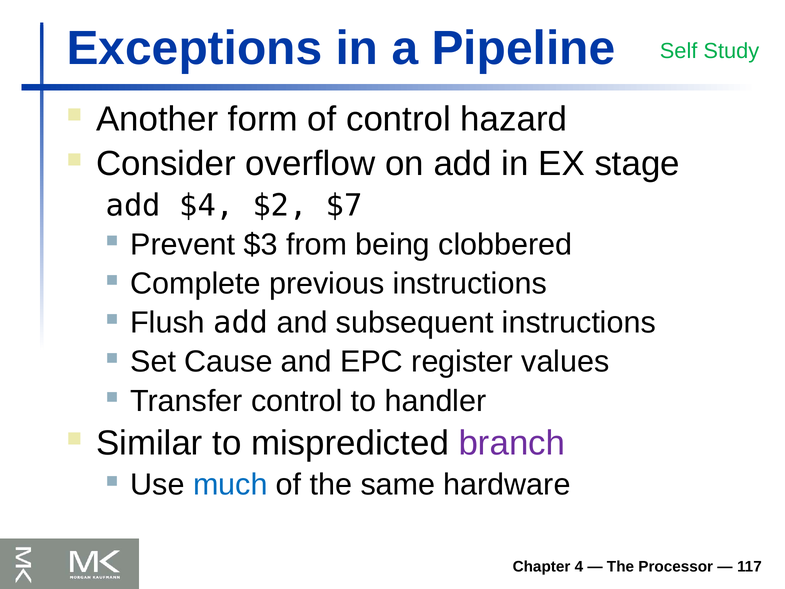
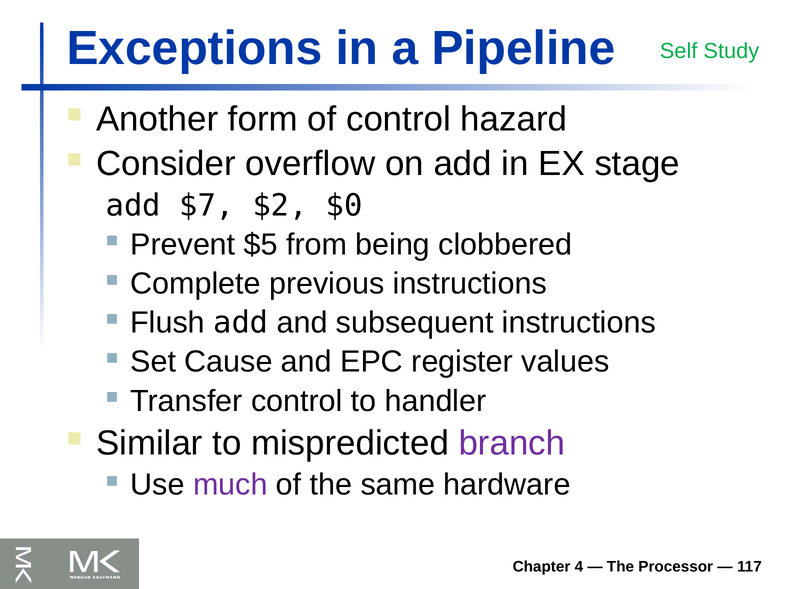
$4: $4 -> $7
$7: $7 -> $0
$3: $3 -> $5
much colour: blue -> purple
